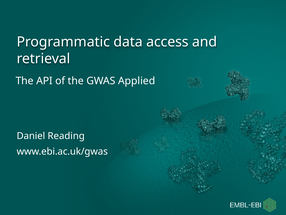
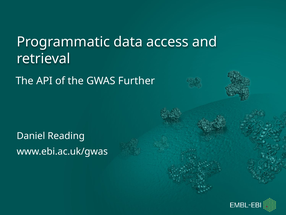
Applied: Applied -> Further
